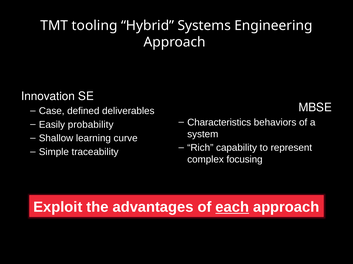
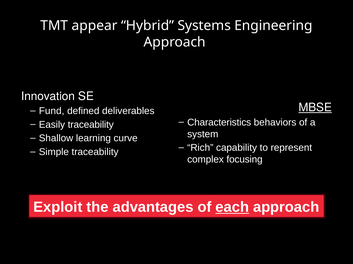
tooling: tooling -> appear
MBSE underline: none -> present
Case: Case -> Fund
Easily probability: probability -> traceability
